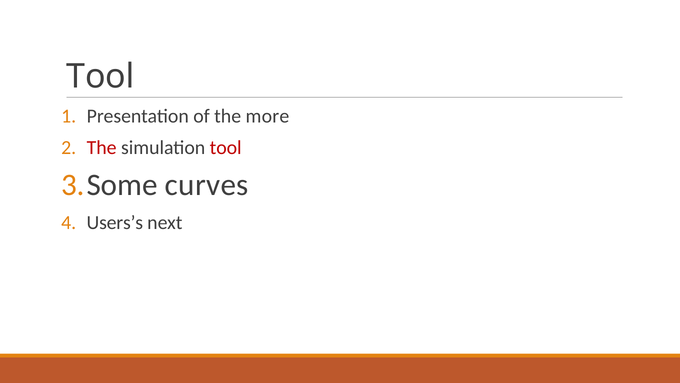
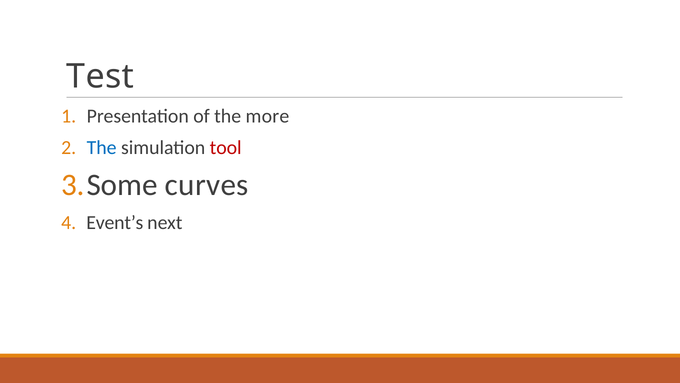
Tool at (100, 76): Tool -> Test
The at (102, 147) colour: red -> blue
Users’s: Users’s -> Event’s
